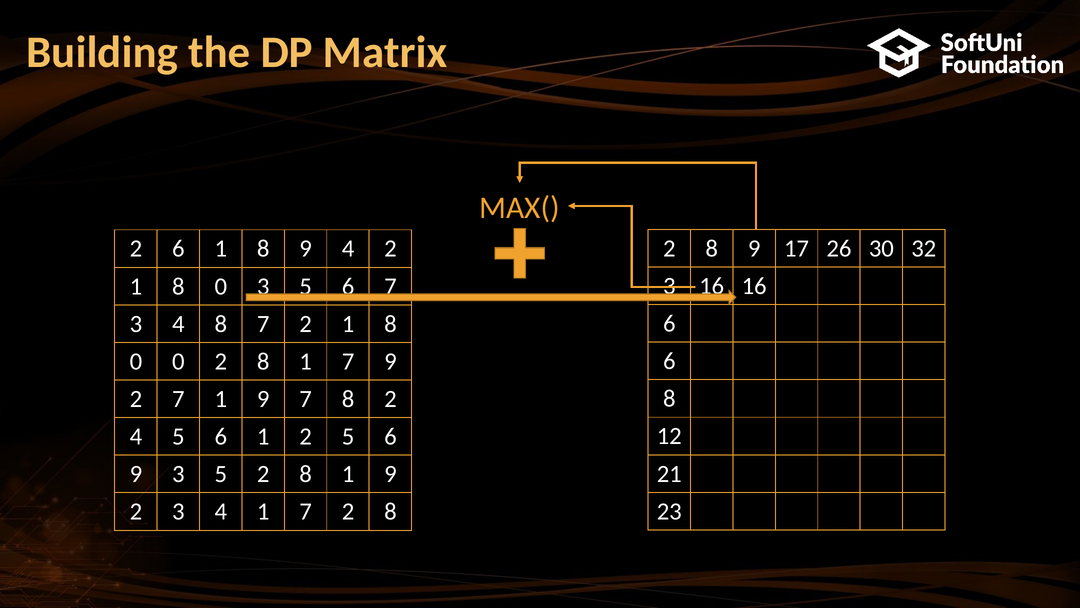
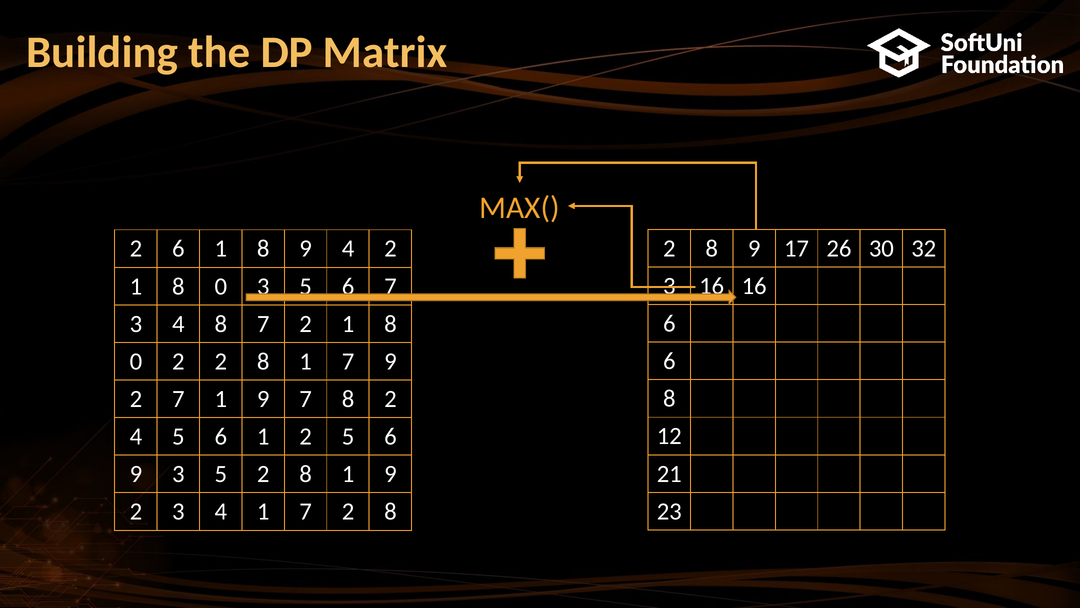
0 0: 0 -> 2
